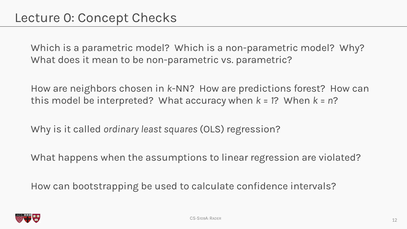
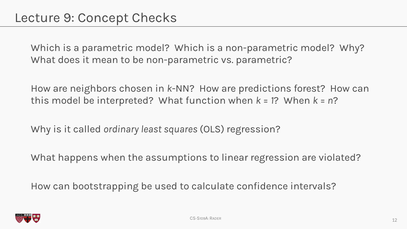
0: 0 -> 9
accuracy: accuracy -> function
